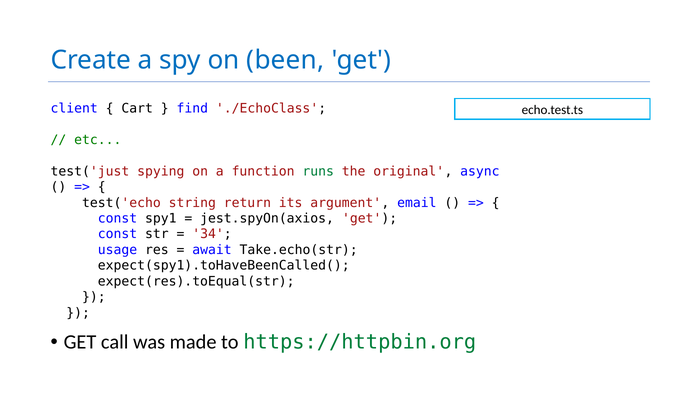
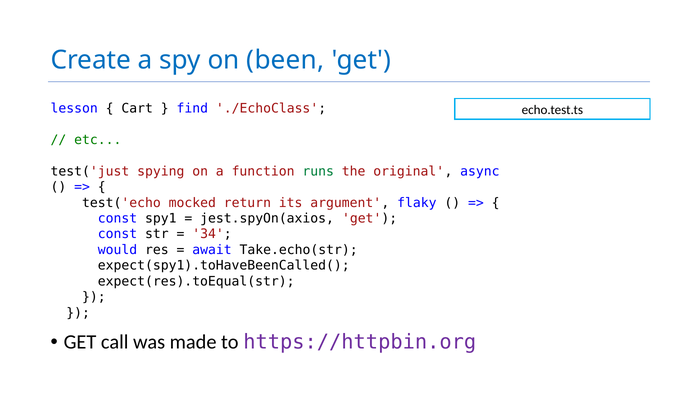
client: client -> lesson
string: string -> mocked
email: email -> flaky
usage: usage -> would
https://httpbin.org colour: green -> purple
